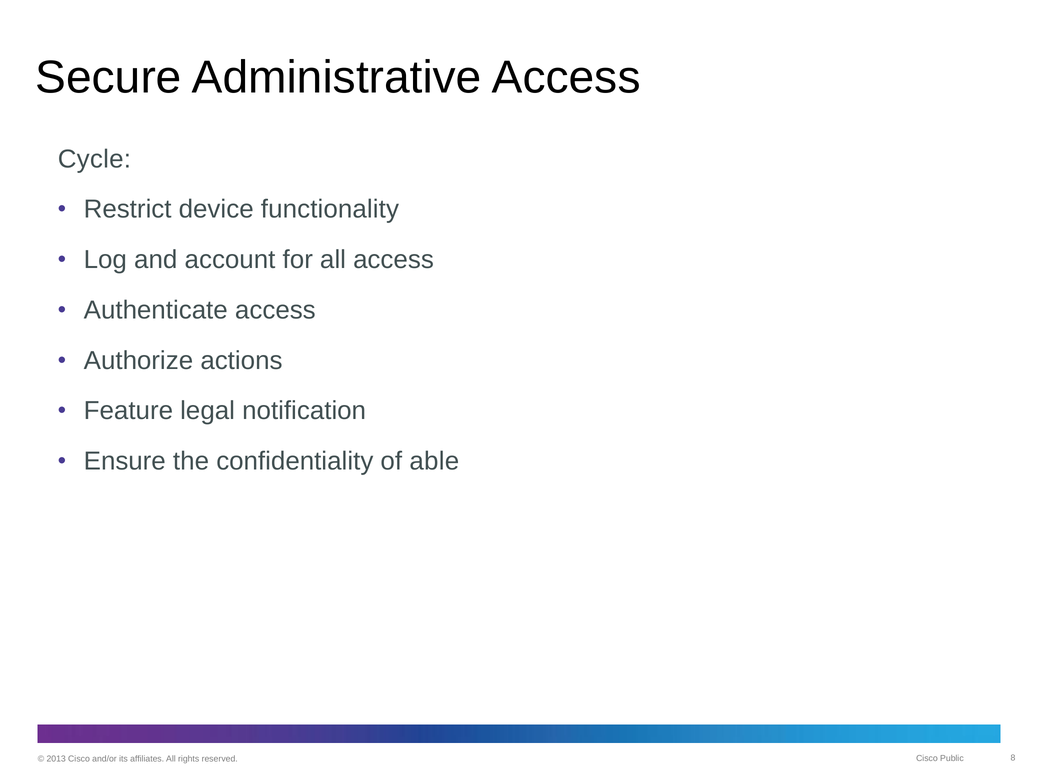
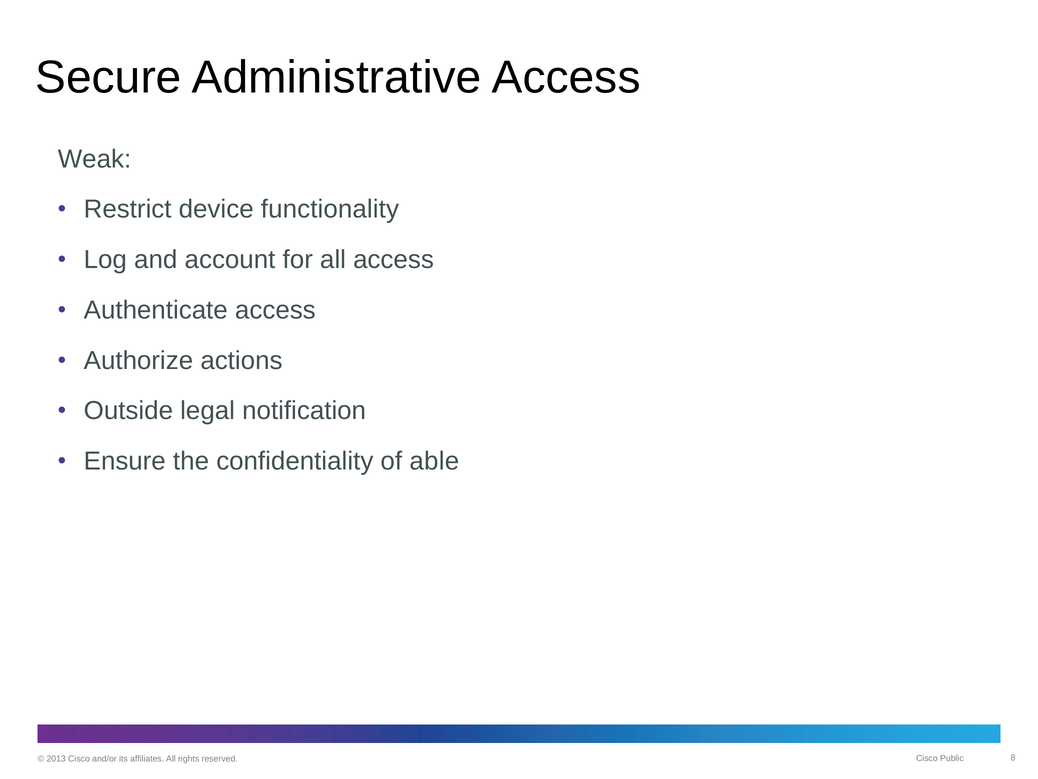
Cycle: Cycle -> Weak
Feature: Feature -> Outside
